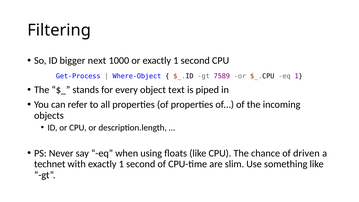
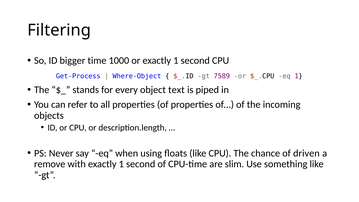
next: next -> time
technet: technet -> remove
